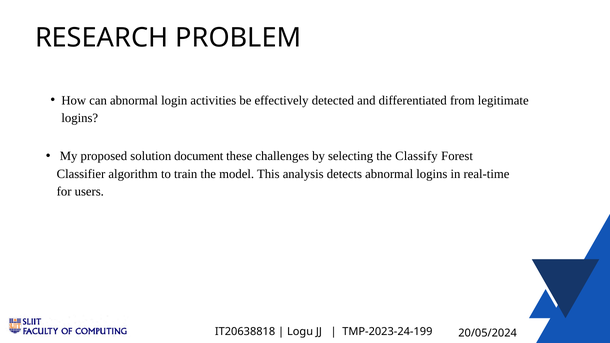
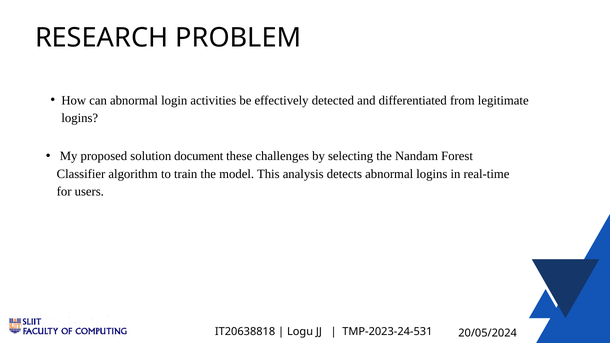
Classify: Classify -> Nandam
TMP-2023-24-199: TMP-2023-24-199 -> TMP-2023-24-531
